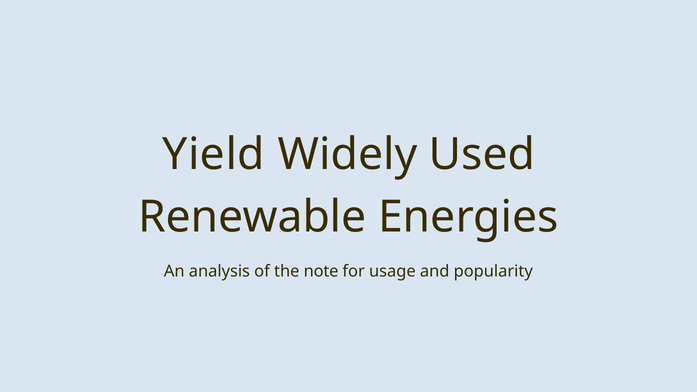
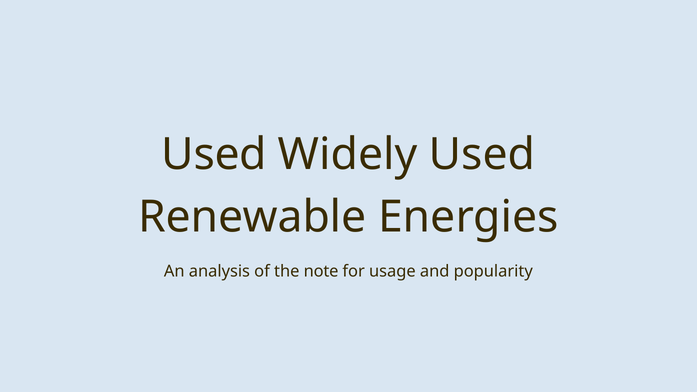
Yield at (214, 155): Yield -> Used
